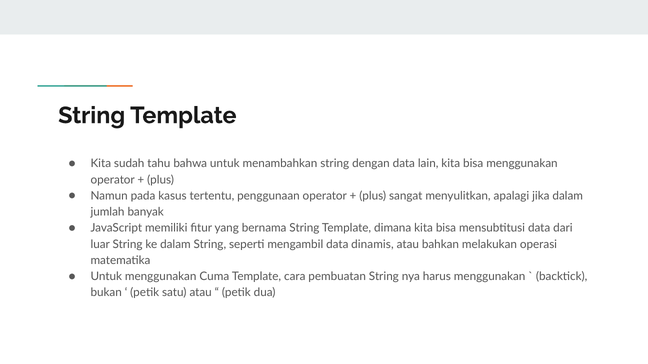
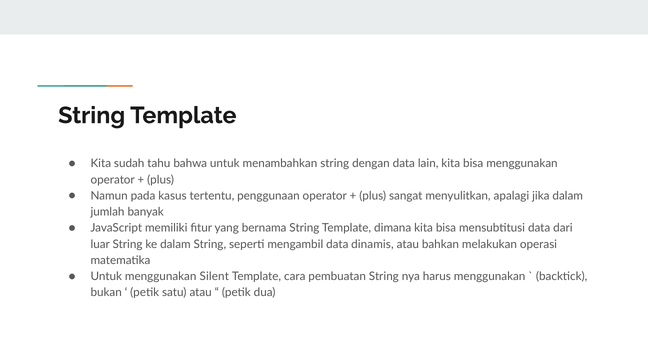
Cuma: Cuma -> Silent
